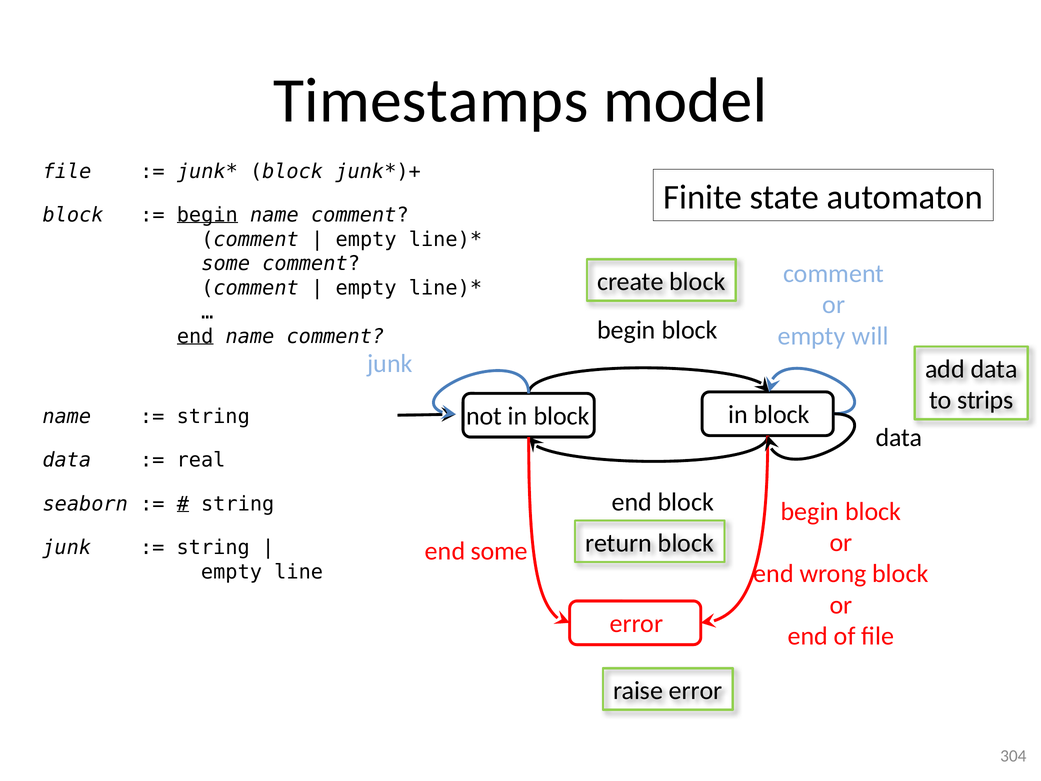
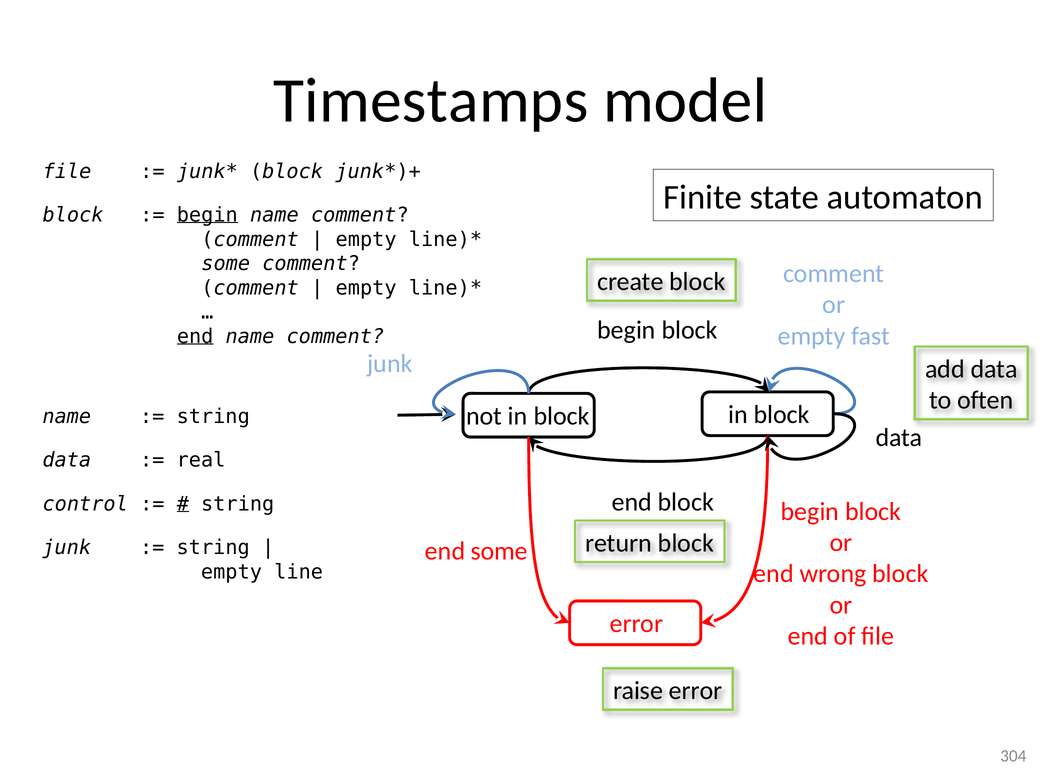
will: will -> fast
strips: strips -> often
seaborn: seaborn -> control
